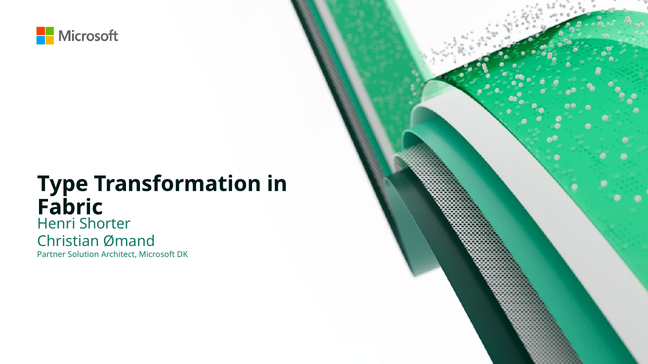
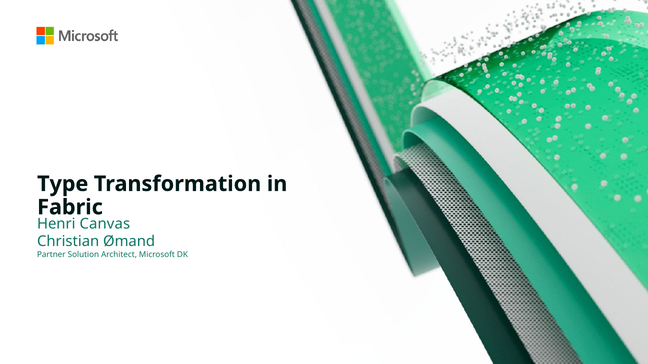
Shorter: Shorter -> Canvas
